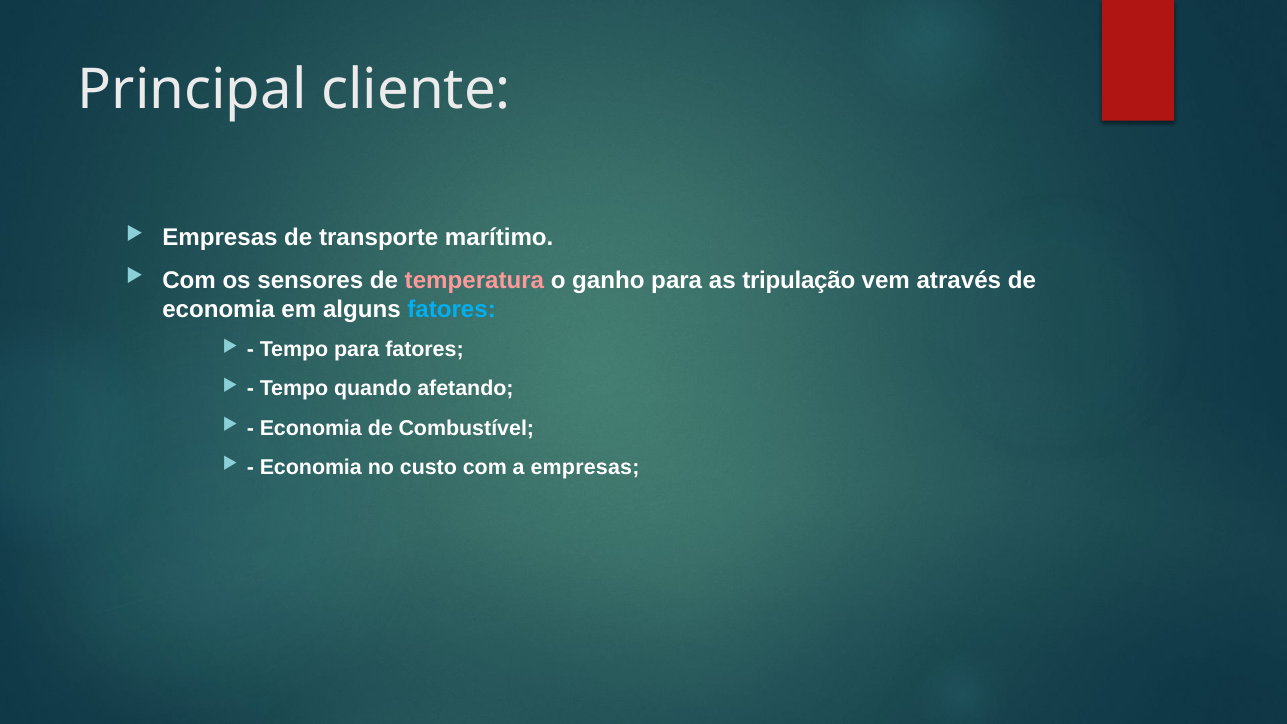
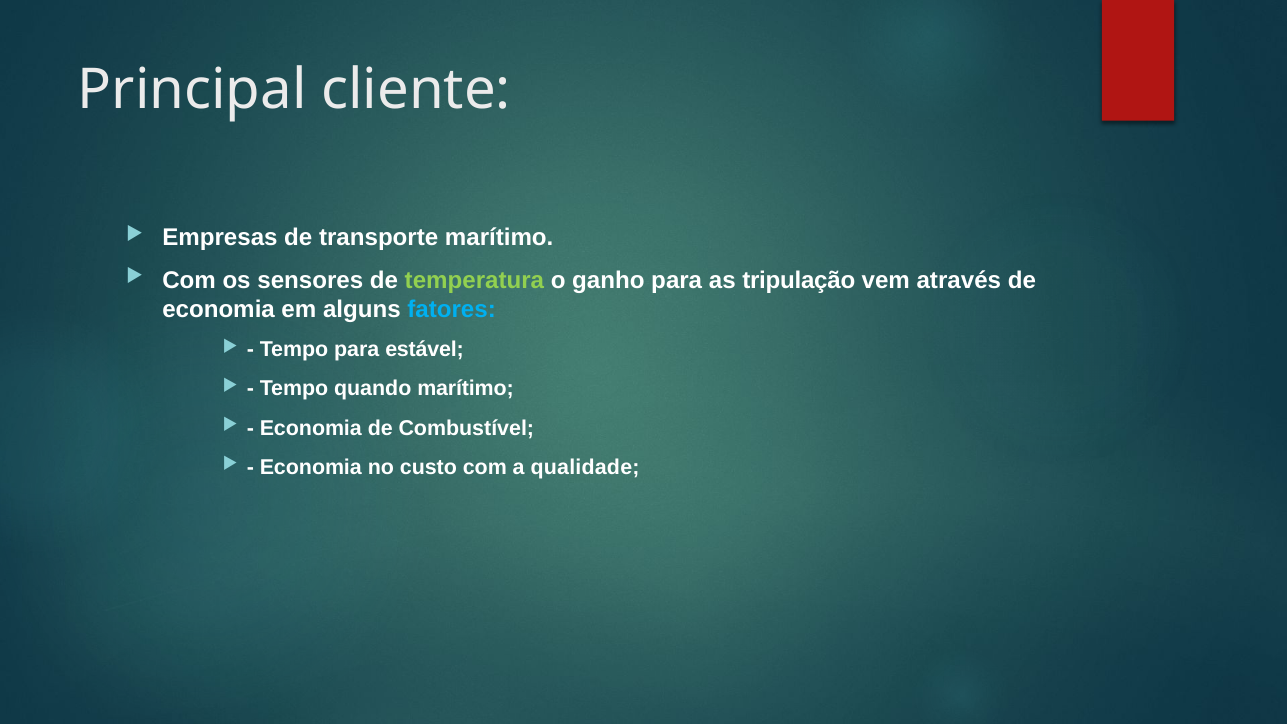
temperatura colour: pink -> light green
para fatores: fatores -> estável
quando afetando: afetando -> marítimo
a empresas: empresas -> qualidade
